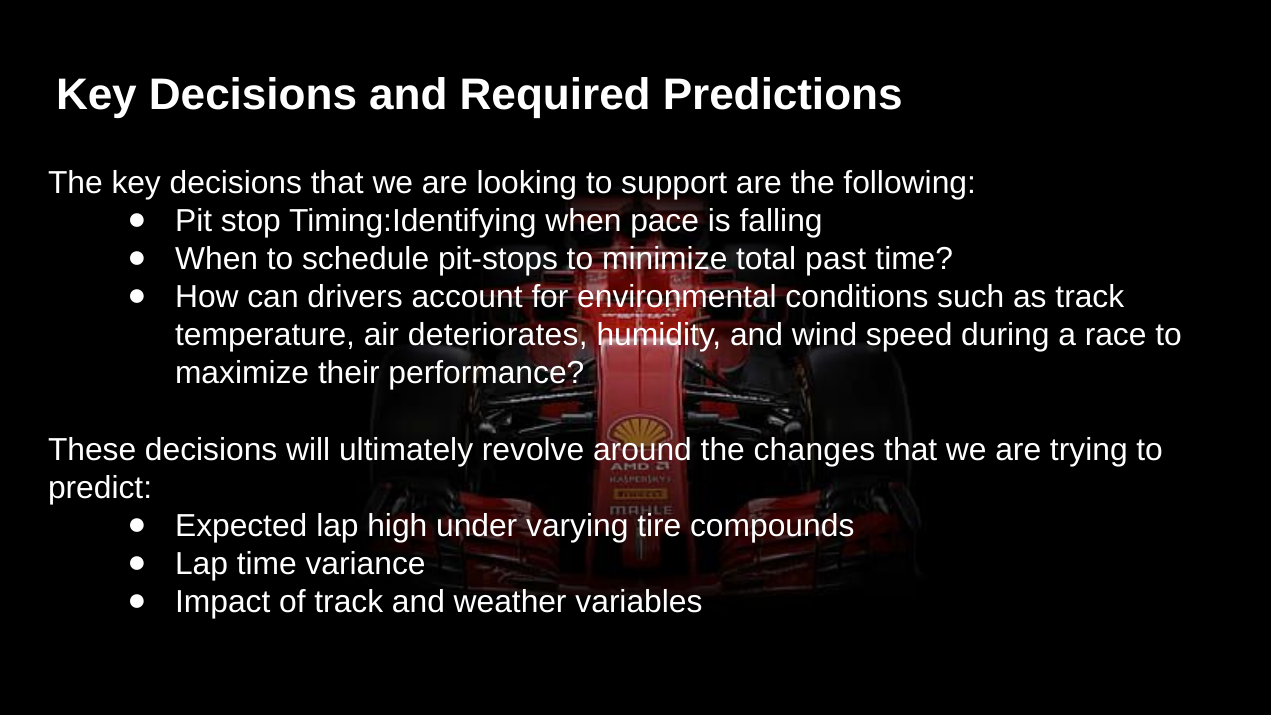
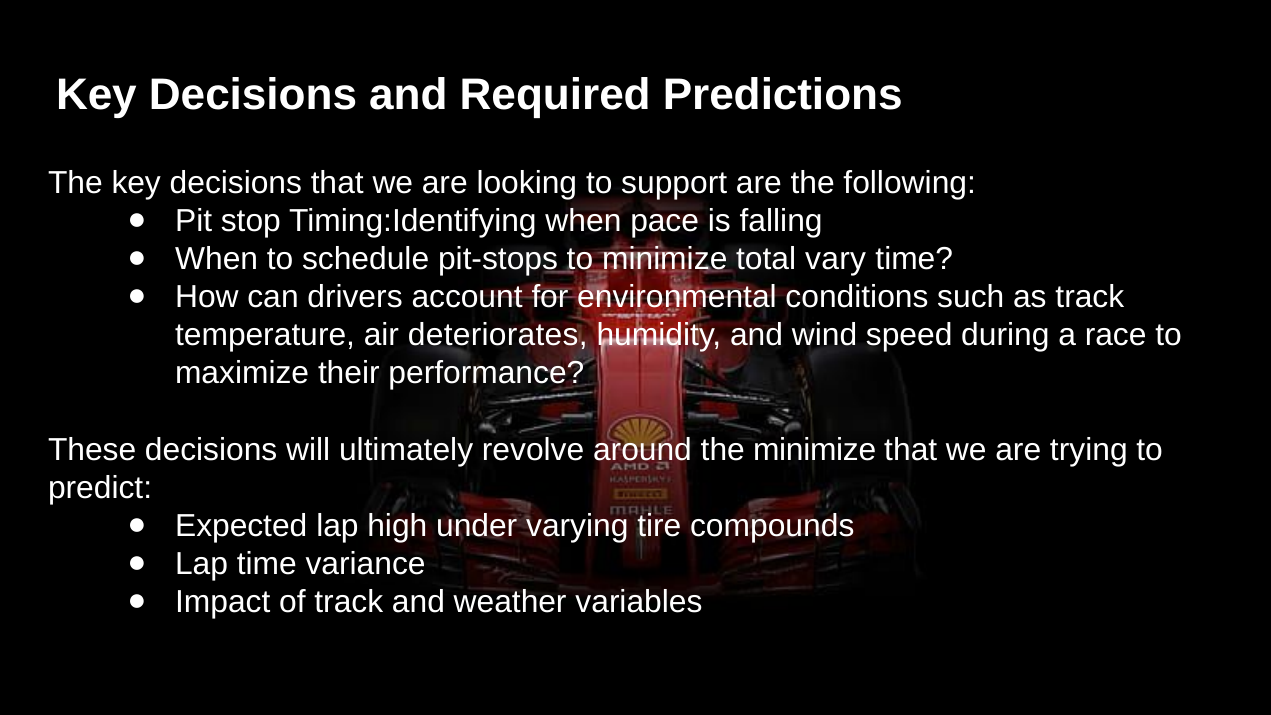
past: past -> vary
the changes: changes -> minimize
